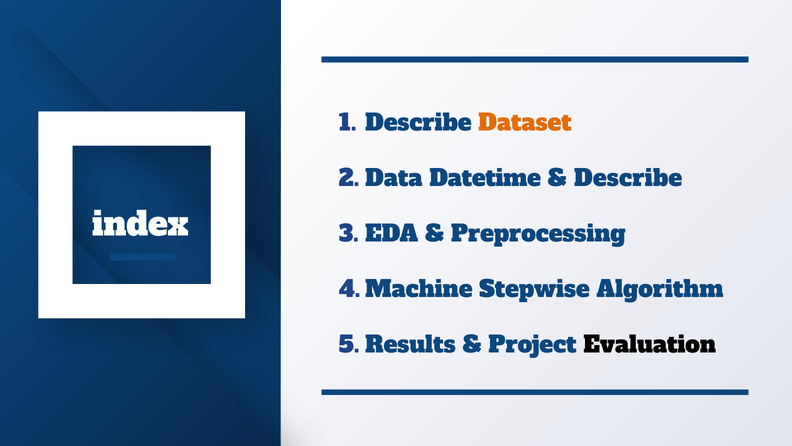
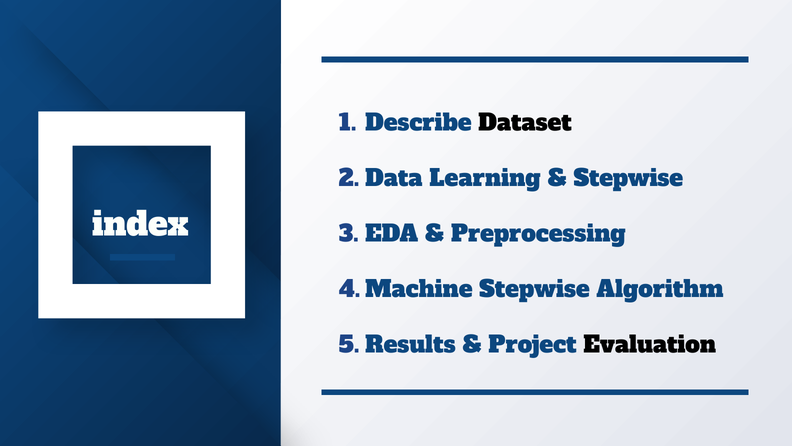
Dataset colour: orange -> black
Datetime: Datetime -> Learning
Describe at (628, 178): Describe -> Stepwise
